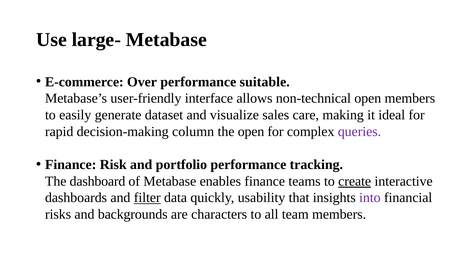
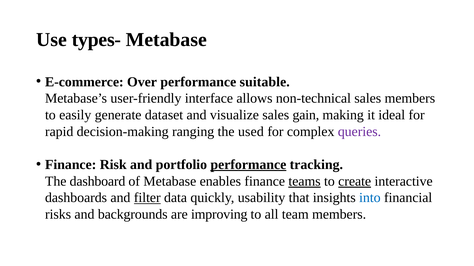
large-: large- -> types-
non-technical open: open -> sales
care: care -> gain
column: column -> ranging
the open: open -> used
performance at (248, 165) underline: none -> present
teams underline: none -> present
into colour: purple -> blue
characters: characters -> improving
